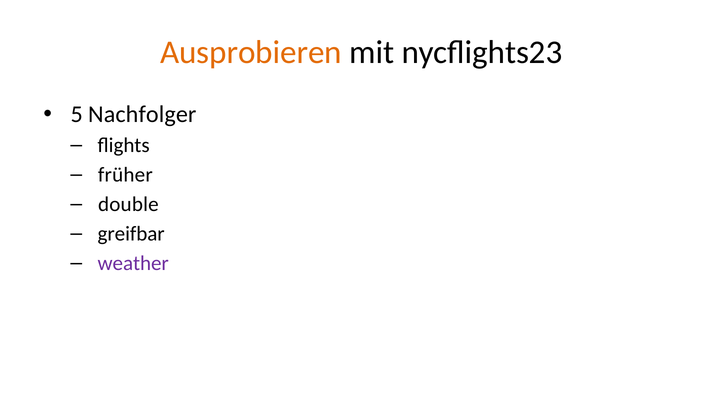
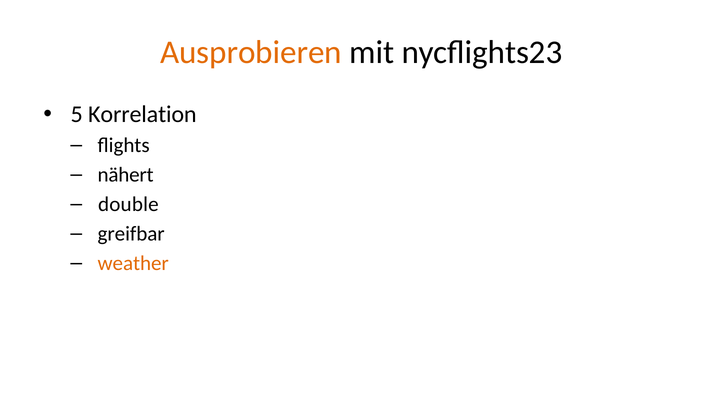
Nachfolger: Nachfolger -> Korrelation
früher: früher -> nähert
weather colour: purple -> orange
